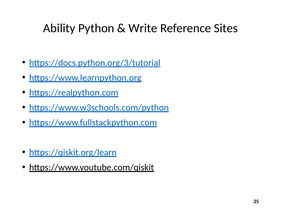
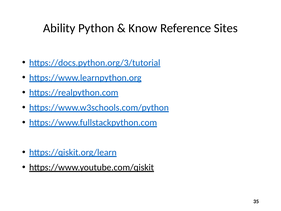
Write: Write -> Know
